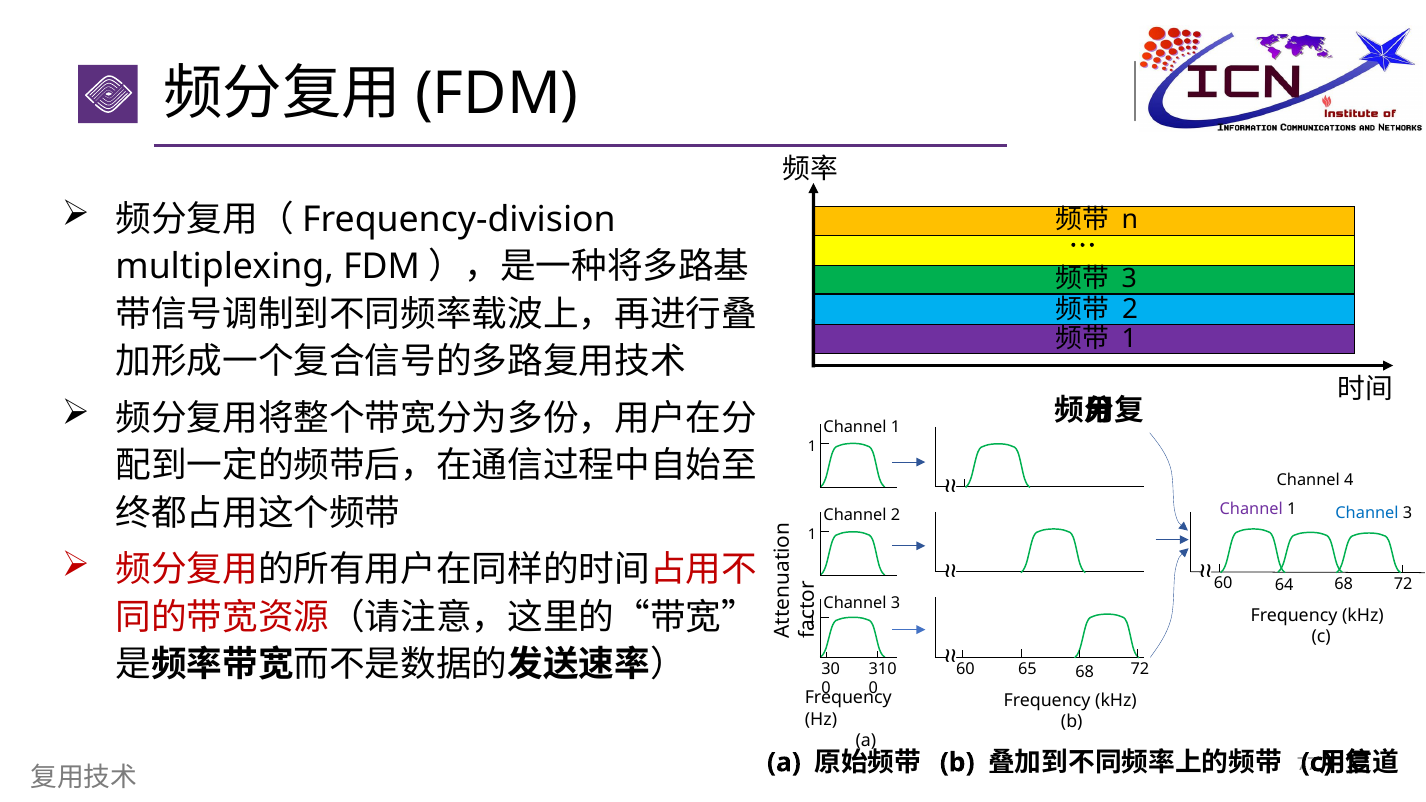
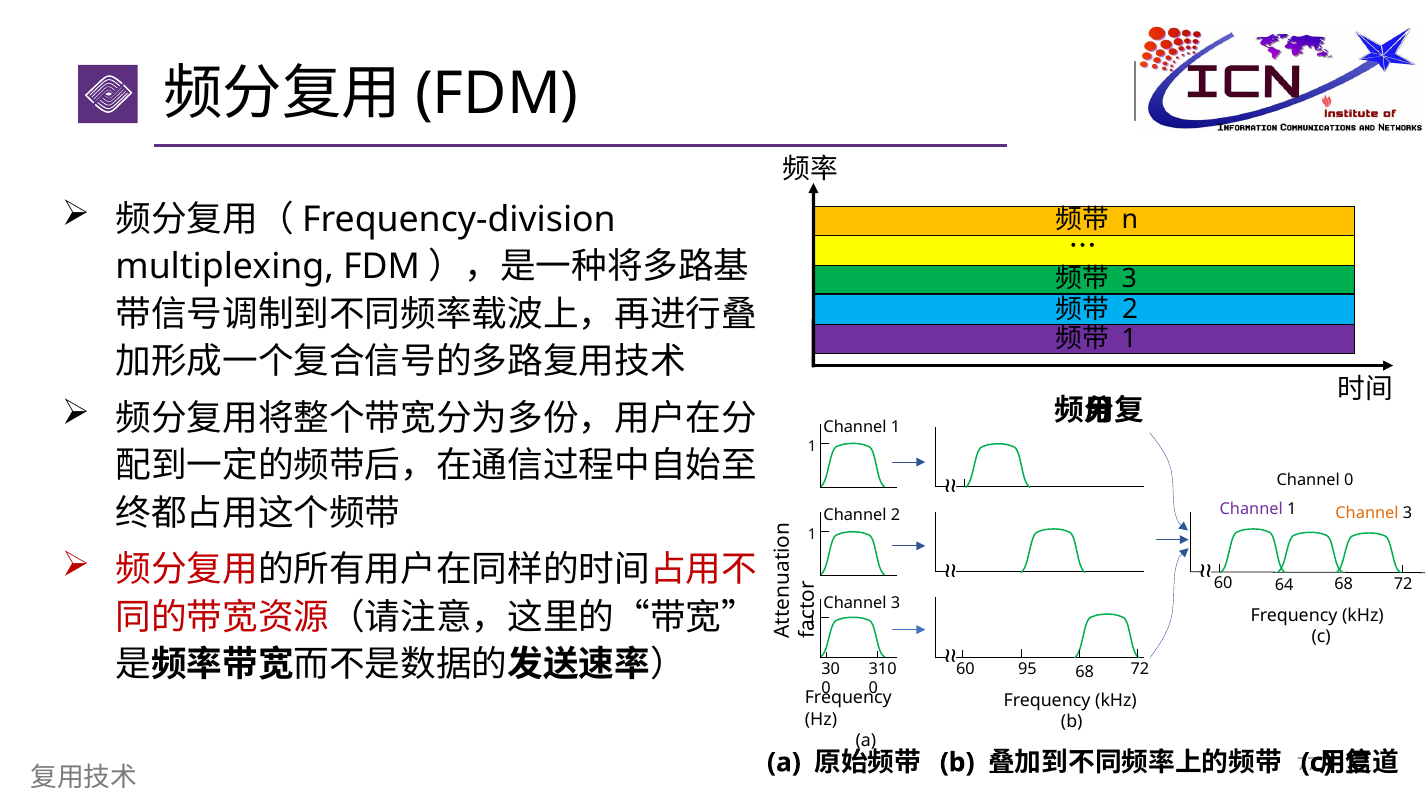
Channel 4: 4 -> 0
Channel at (1367, 513) colour: blue -> orange
65: 65 -> 95
